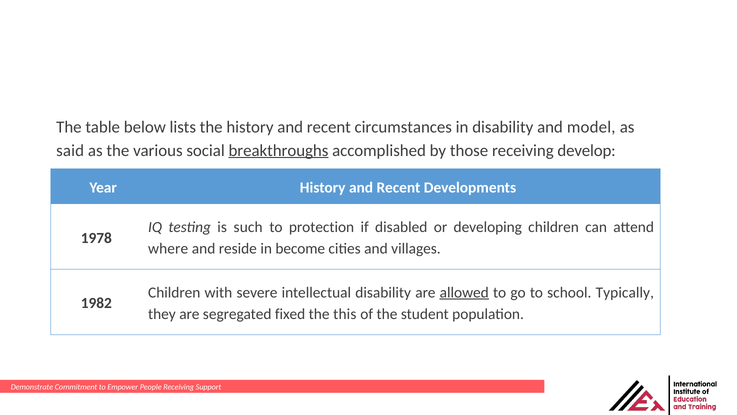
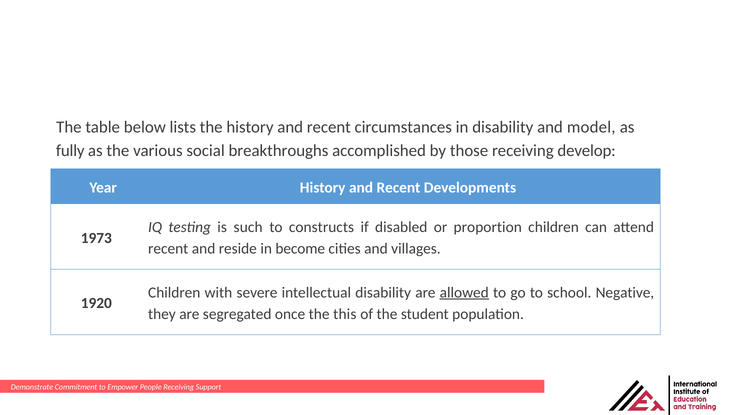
said: said -> fully
breakthroughs underline: present -> none
protection: protection -> constructs
developing: developing -> proportion
1978: 1978 -> 1973
where at (168, 249): where -> recent
Typically: Typically -> Negative
1982: 1982 -> 1920
fixed: fixed -> once
